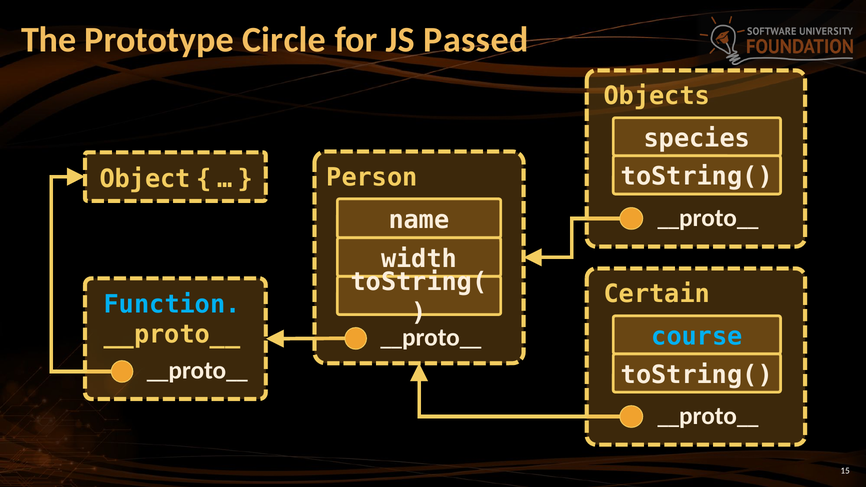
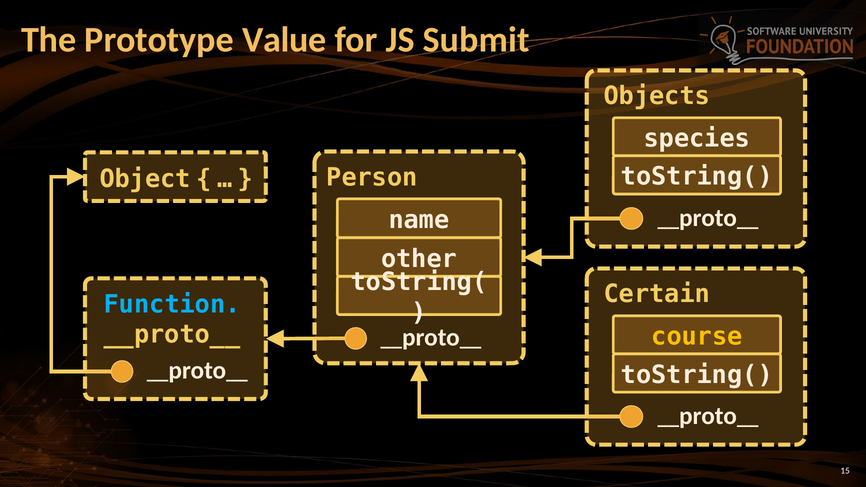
Circle: Circle -> Value
Passed: Passed -> Submit
width: width -> other
course colour: light blue -> yellow
